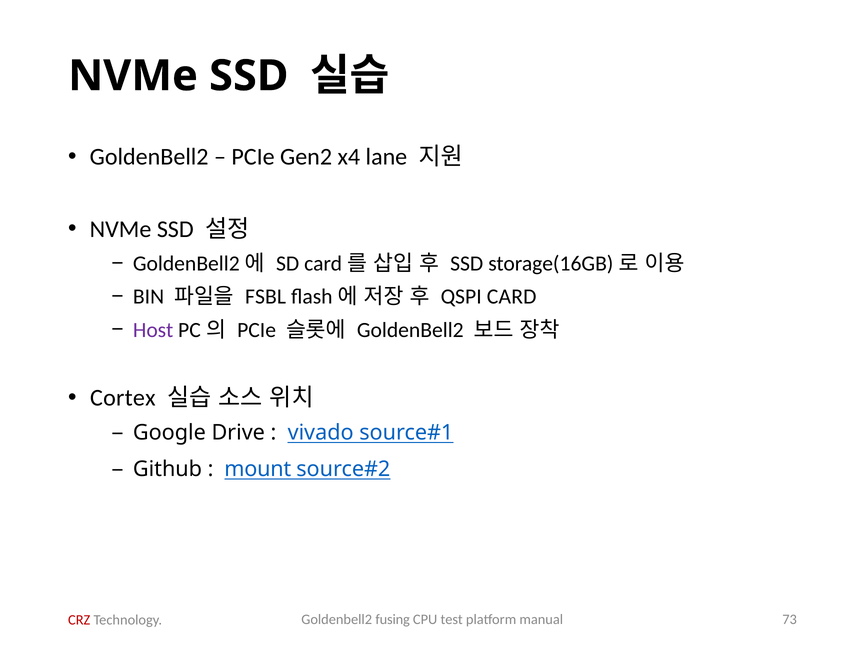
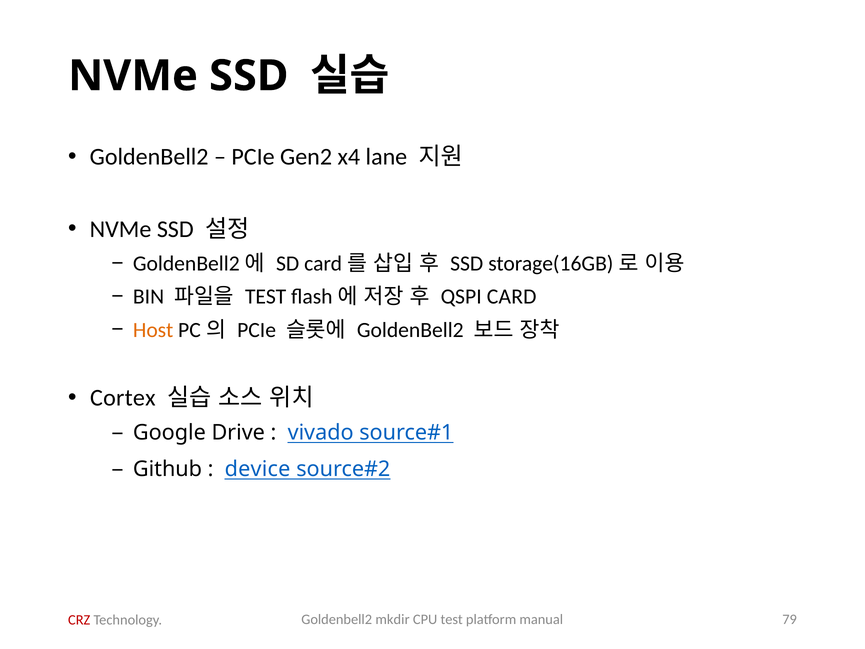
FSBL at (266, 297): FSBL -> TEST
Host colour: purple -> orange
mount: mount -> device
fusing: fusing -> mkdir
73: 73 -> 79
